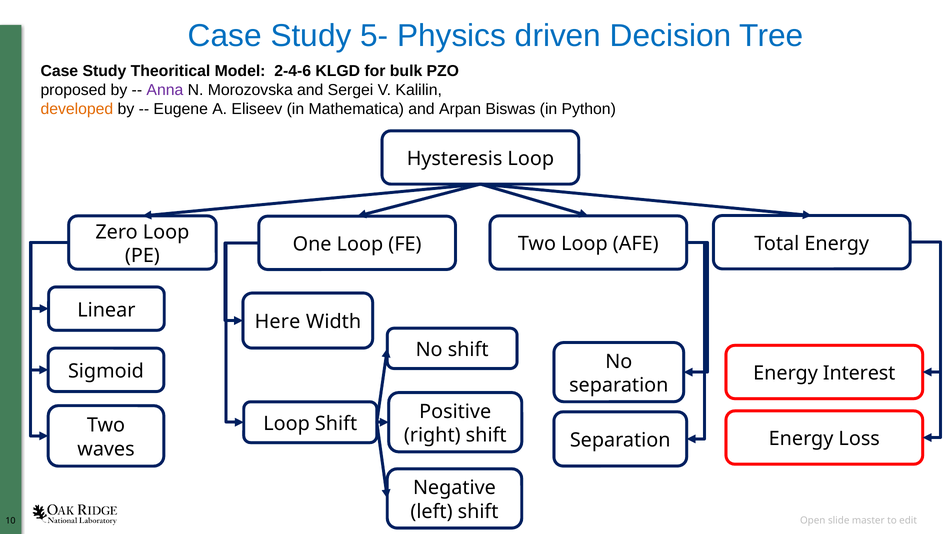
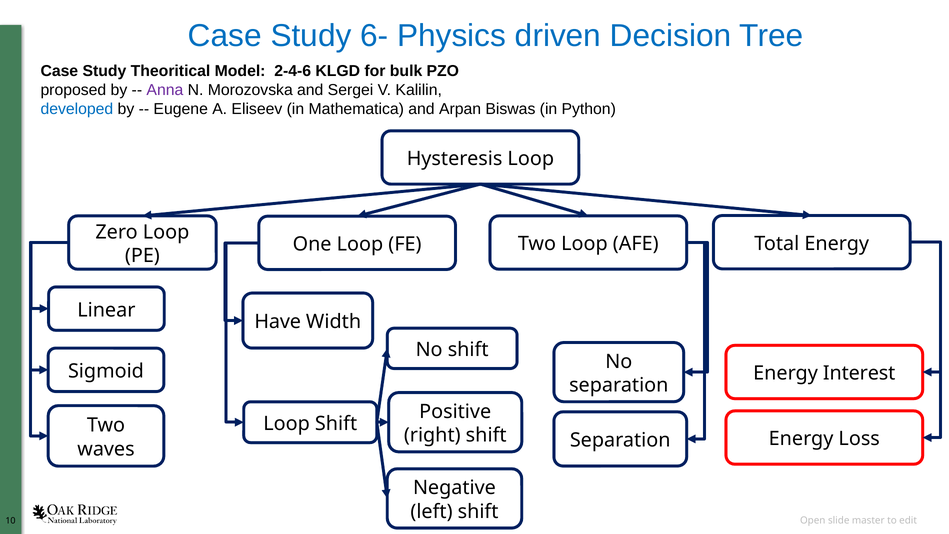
5-: 5- -> 6-
developed colour: orange -> blue
Here: Here -> Have
